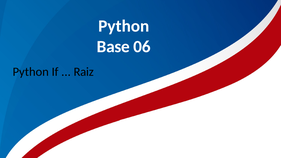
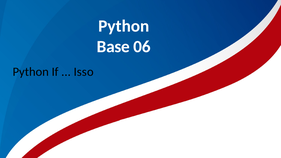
Raiz: Raiz -> Isso
